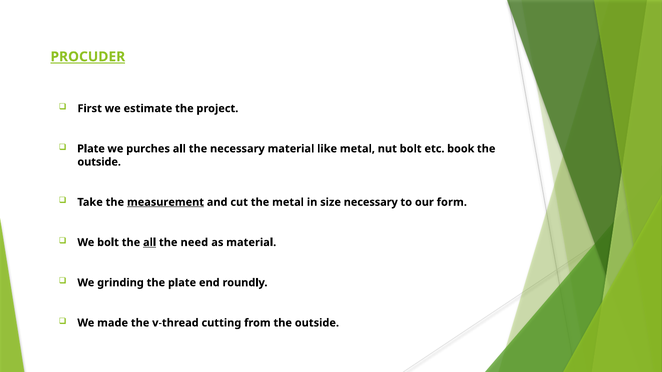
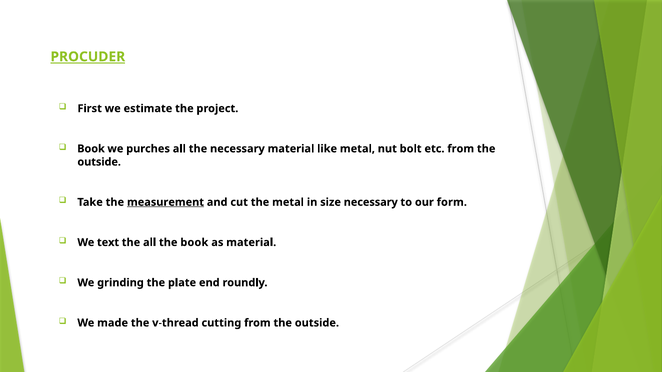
Plate at (91, 149): Plate -> Book
etc book: book -> from
We bolt: bolt -> text
all at (150, 243) underline: present -> none
the need: need -> book
